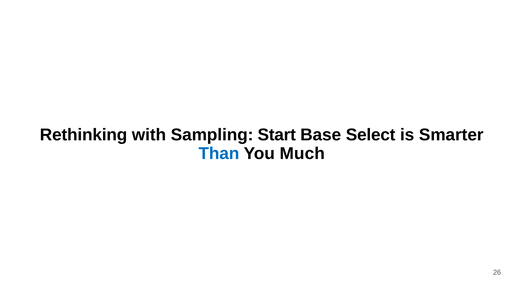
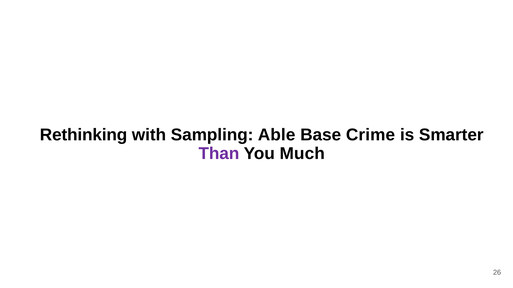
Start: Start -> Able
Select: Select -> Crime
Than colour: blue -> purple
